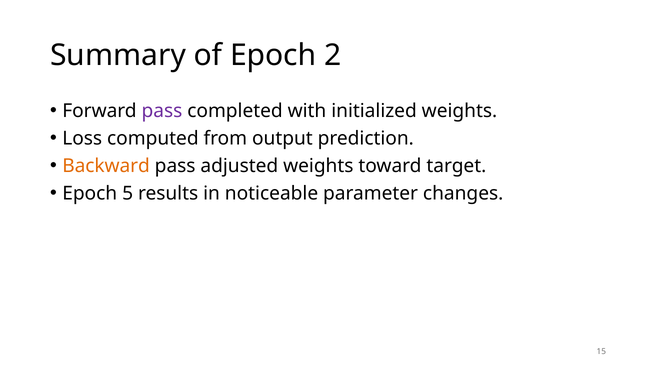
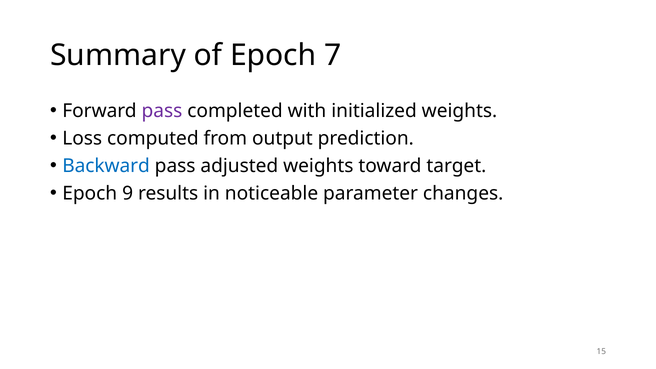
2: 2 -> 7
Backward colour: orange -> blue
5: 5 -> 9
